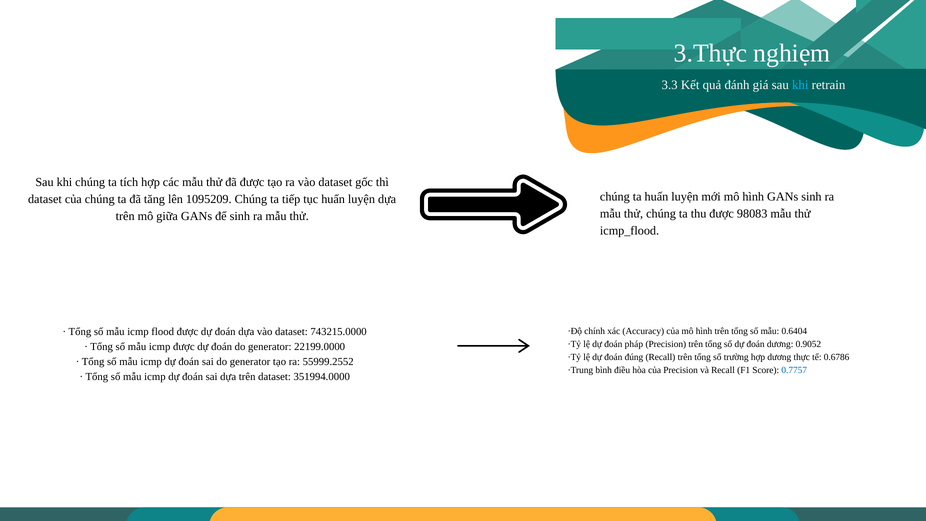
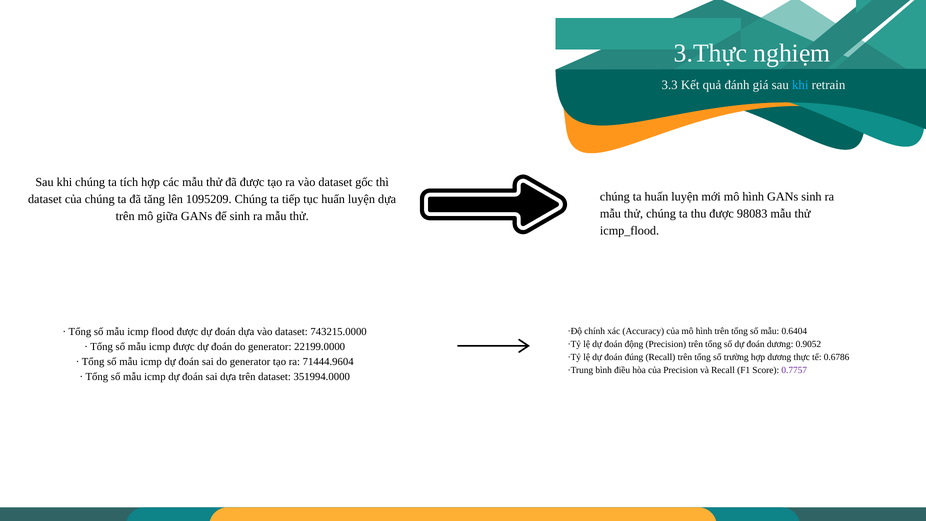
pháp: pháp -> động
55999.2552: 55999.2552 -> 71444.9604
0.7757 colour: blue -> purple
